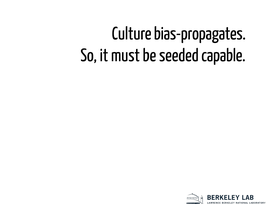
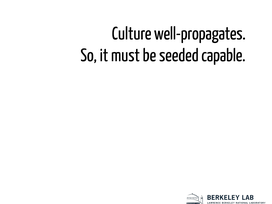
bias-propagates: bias-propagates -> well-propagates
